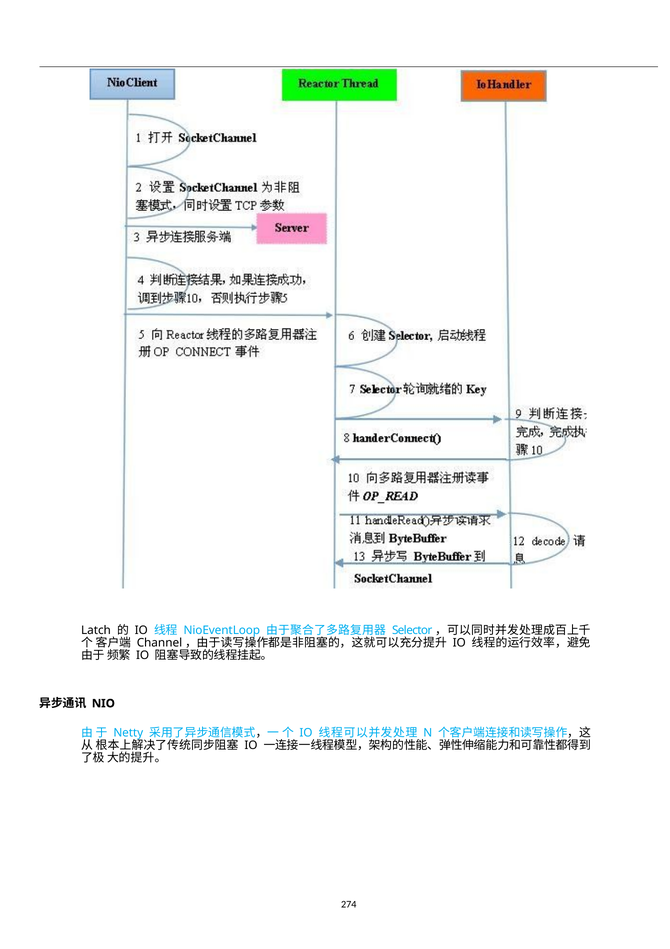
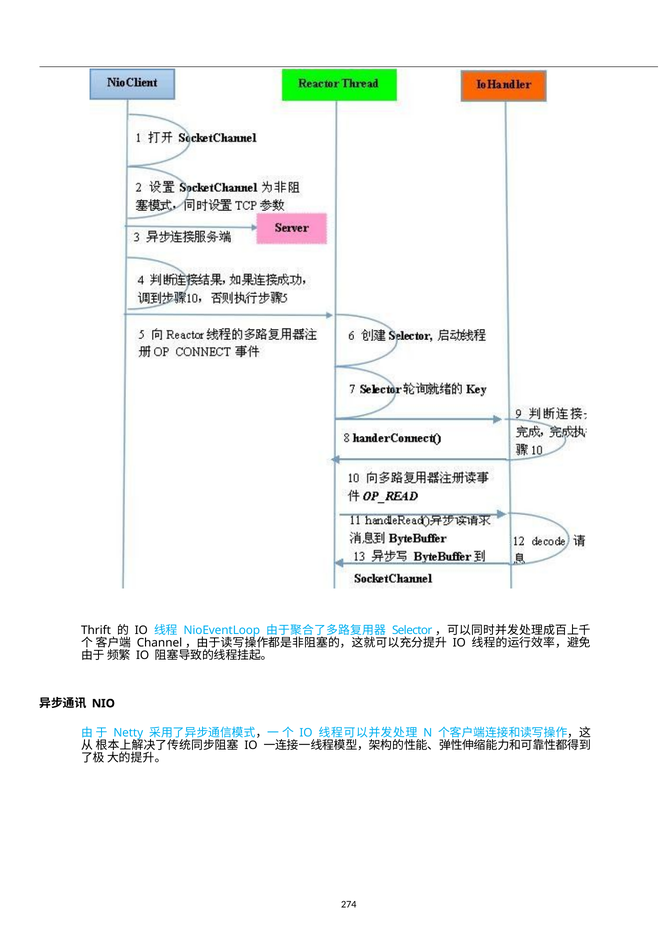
Latch: Latch -> Thrift
